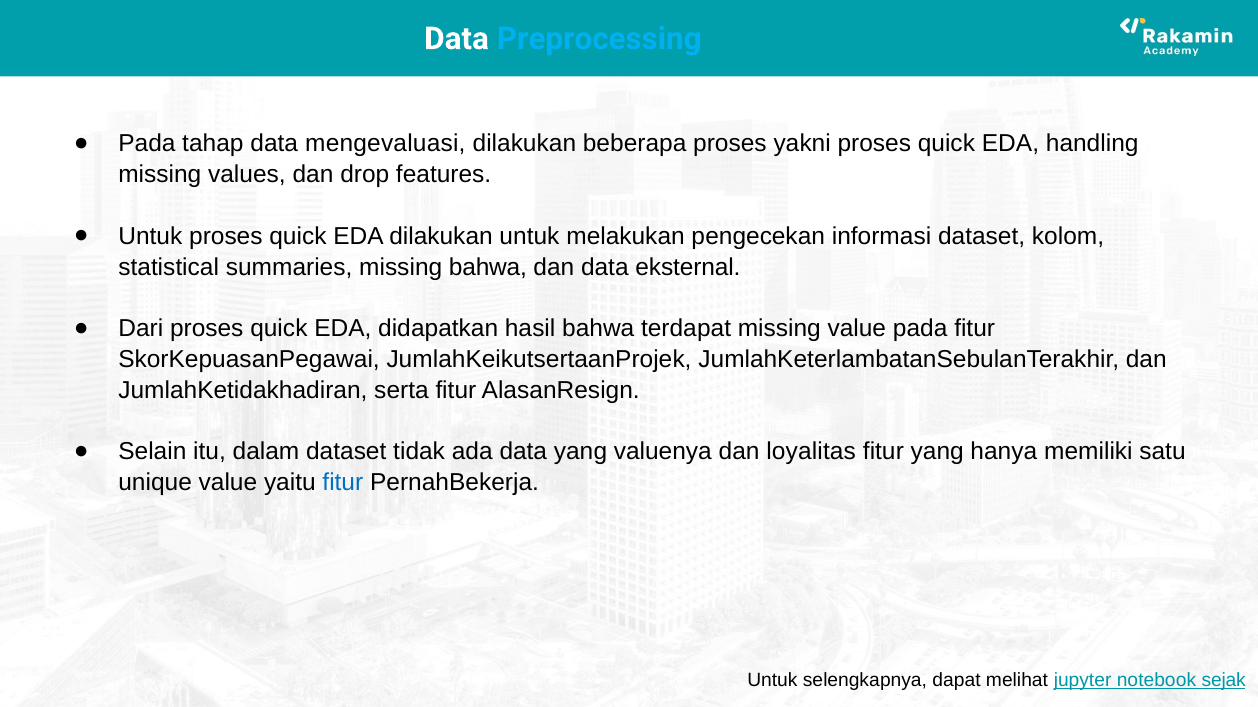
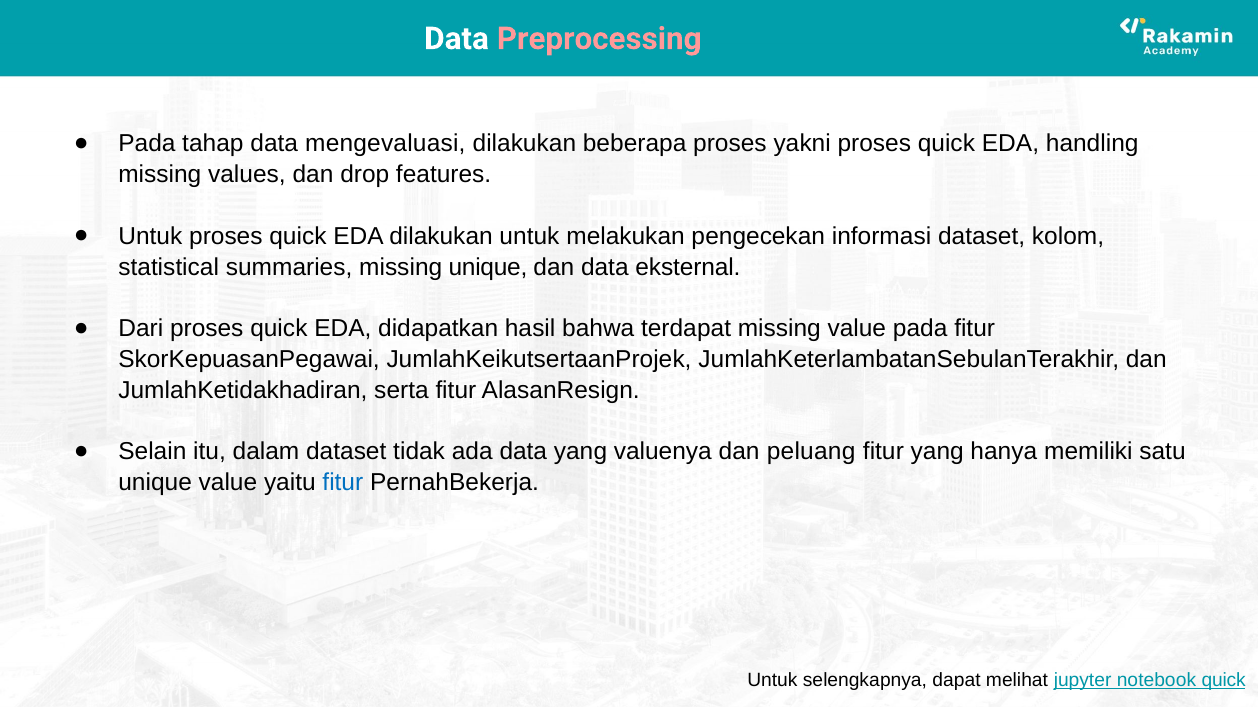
Preprocessing colour: light blue -> pink
missing bahwa: bahwa -> unique
loyalitas: loyalitas -> peluang
notebook sejak: sejak -> quick
